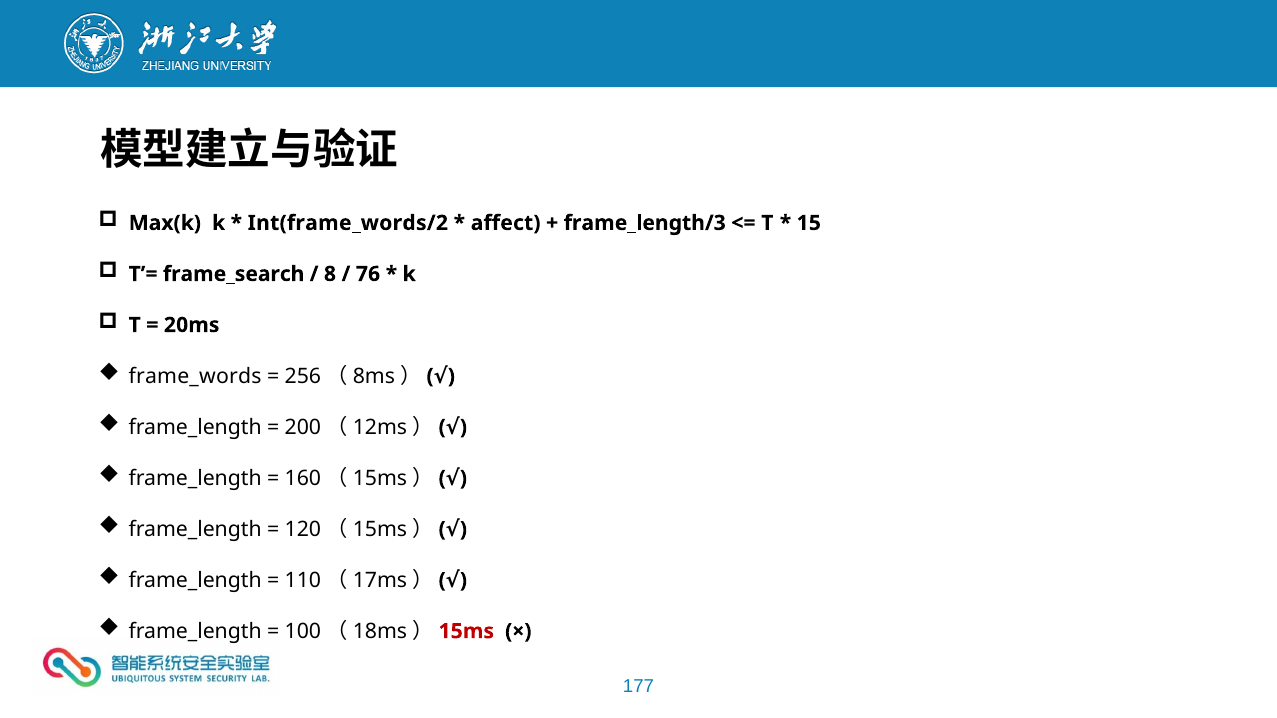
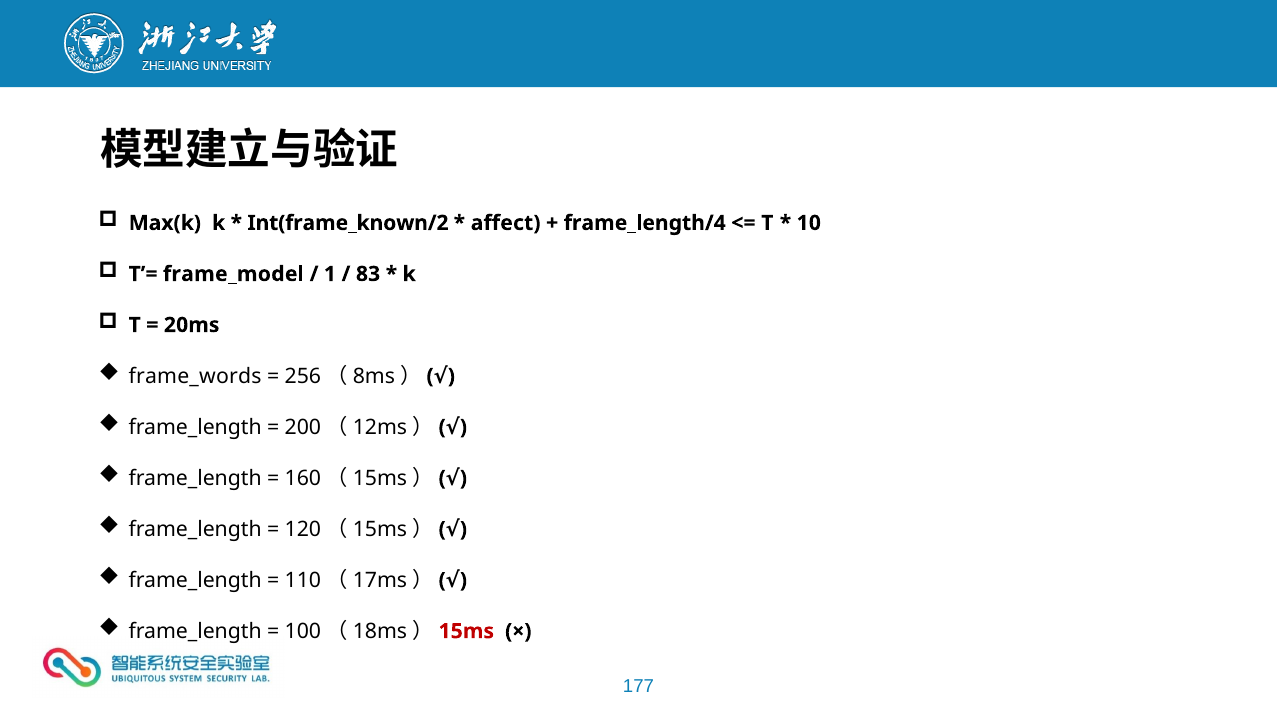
Int(frame_words/2: Int(frame_words/2 -> Int(frame_known/2
frame_length/3: frame_length/3 -> frame_length/4
15: 15 -> 10
frame_search: frame_search -> frame_model
8: 8 -> 1
76: 76 -> 83
